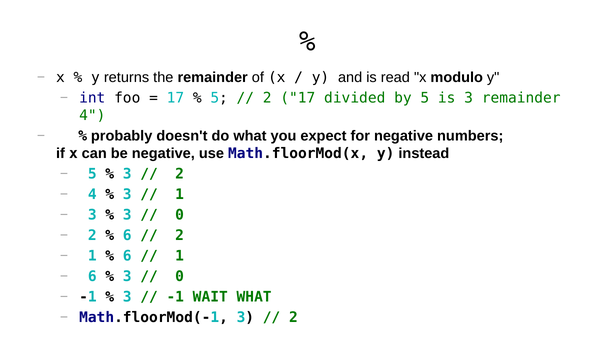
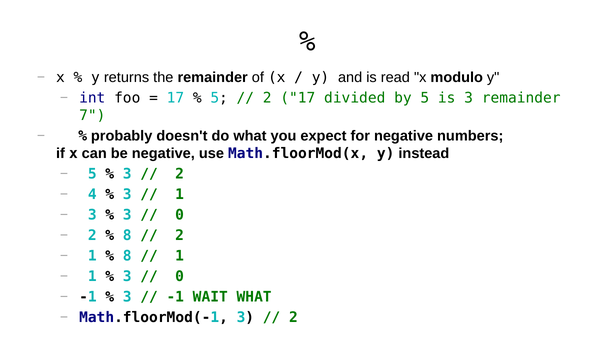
4 at (92, 116): 4 -> 7
6 at (127, 236): 6 -> 8
6 at (127, 256): 6 -> 8
6 at (92, 277): 6 -> 1
